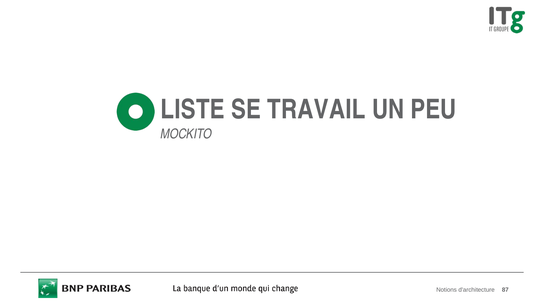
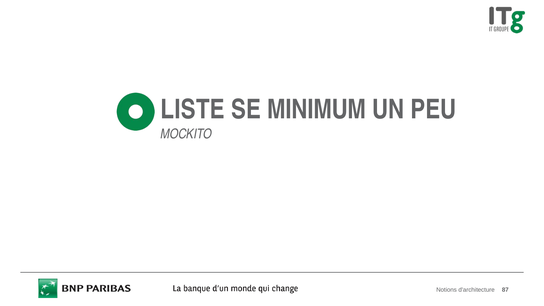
TRAVAIL: TRAVAIL -> MINIMUM
